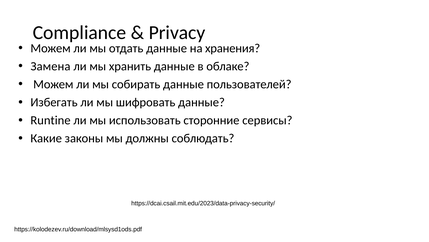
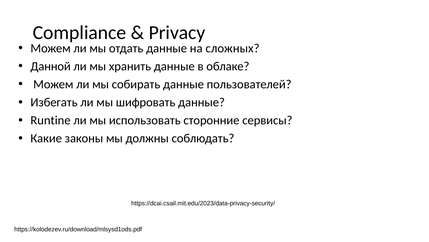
хранения: хранения -> сложных
Замена: Замена -> Данной
